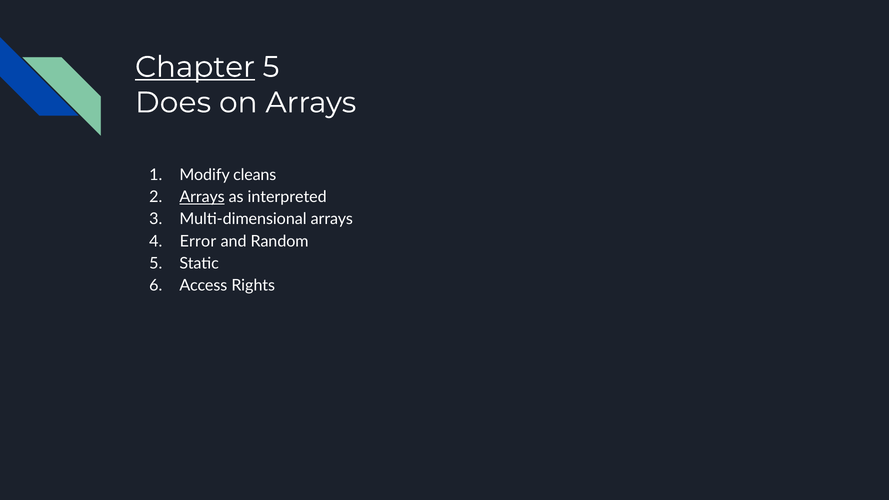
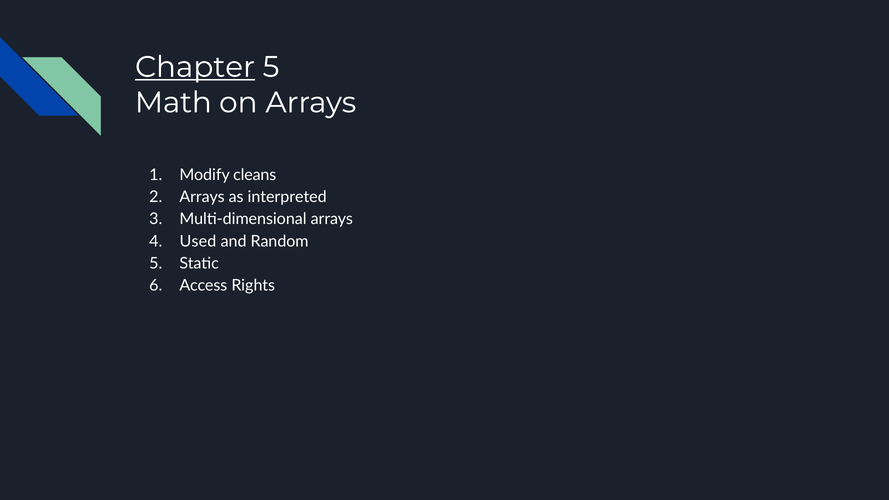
Does: Does -> Math
Arrays at (202, 197) underline: present -> none
Error: Error -> Used
